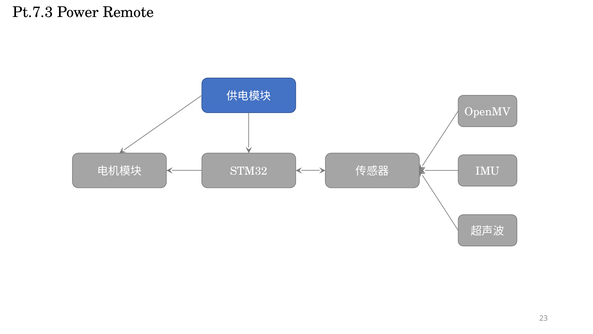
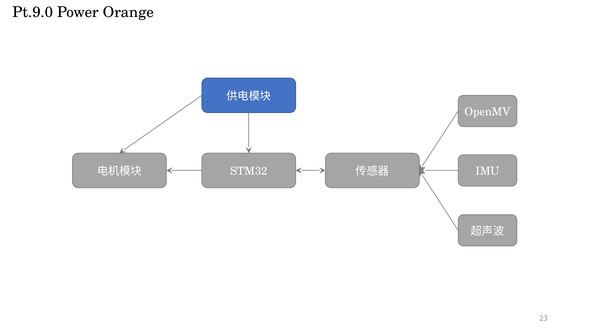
Pt.7.3: Pt.7.3 -> Pt.9.0
Remote: Remote -> Orange
